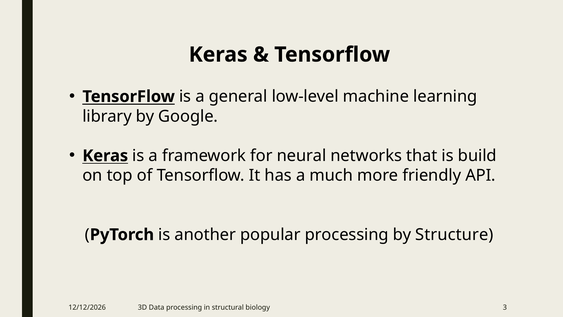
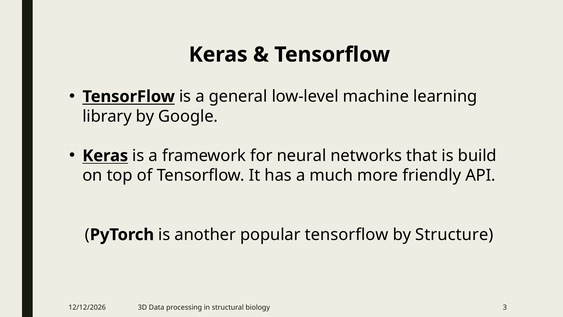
popular processing: processing -> tensorflow
